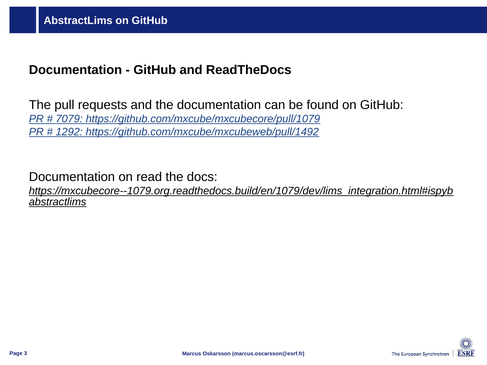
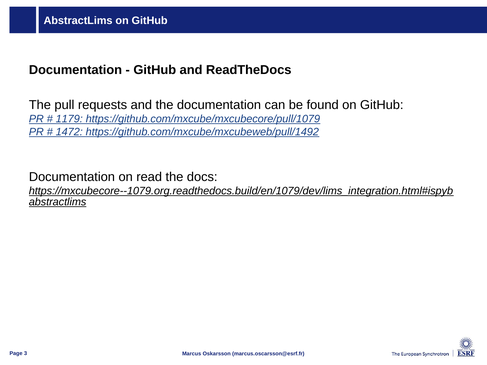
7079: 7079 -> 1179
1292: 1292 -> 1472
